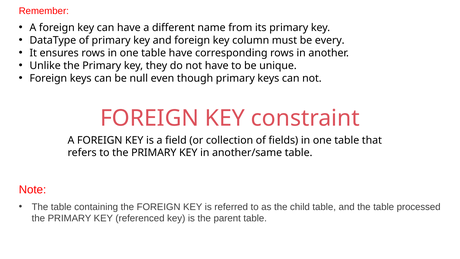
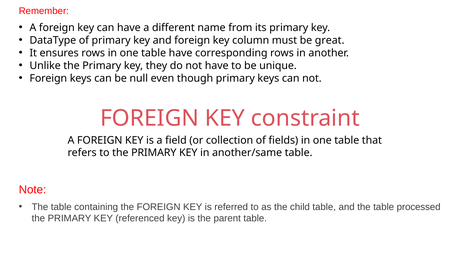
every: every -> great
